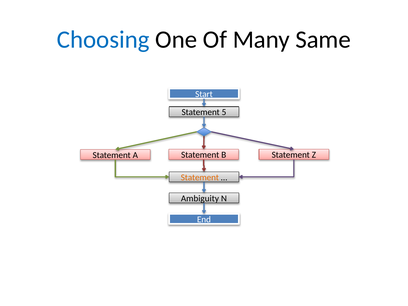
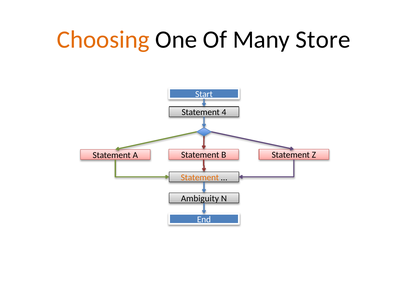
Choosing colour: blue -> orange
Same: Same -> Store
5: 5 -> 4
